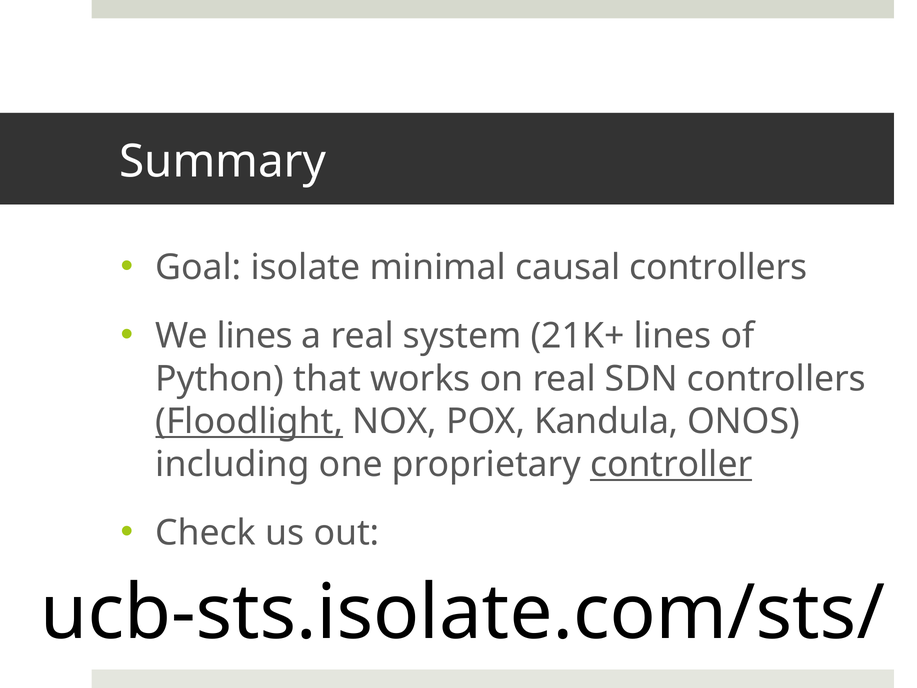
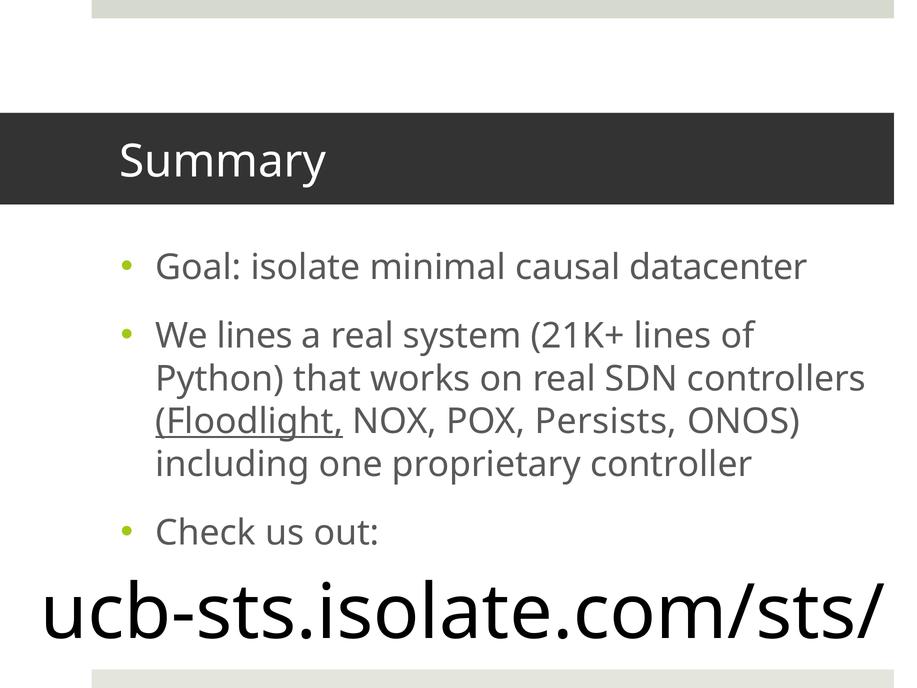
causal controllers: controllers -> datacenter
Kandula: Kandula -> Persists
controller underline: present -> none
